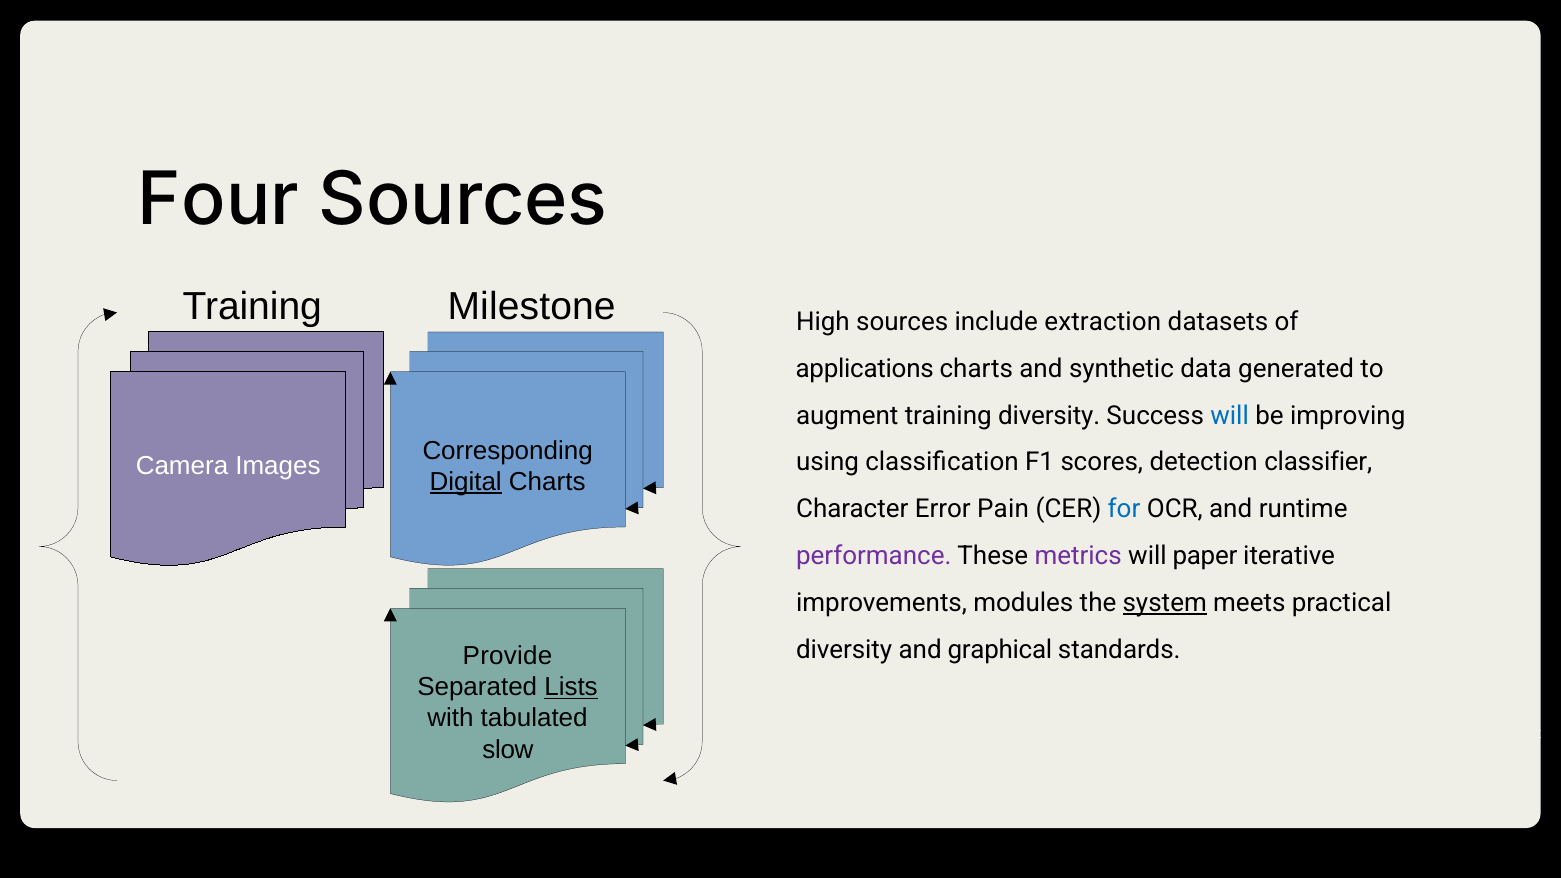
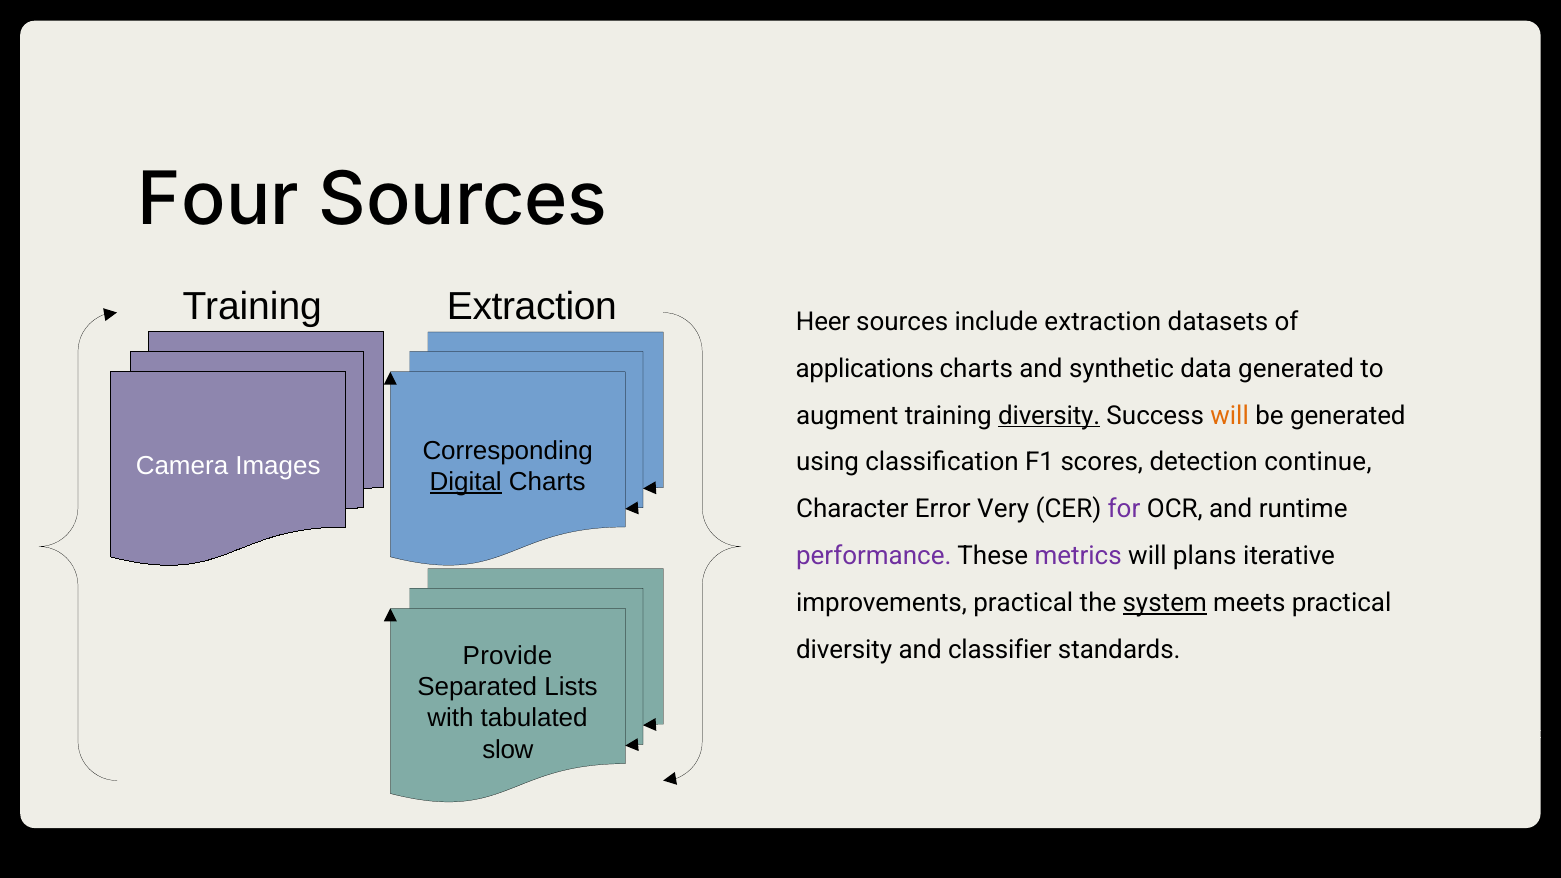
Training Milestone: Milestone -> Extraction
High: High -> Heer
diversity at (1049, 415) underline: none -> present
will at (1230, 415) colour: blue -> orange
be improving: improving -> generated
classifier: classifier -> continue
Pain: Pain -> Very
for colour: blue -> purple
paper: paper -> plans
improvements modules: modules -> practical
graphical: graphical -> classifier
Lists underline: present -> none
